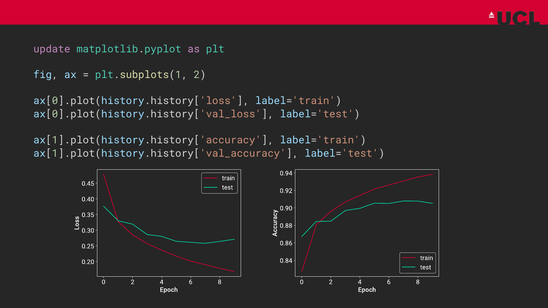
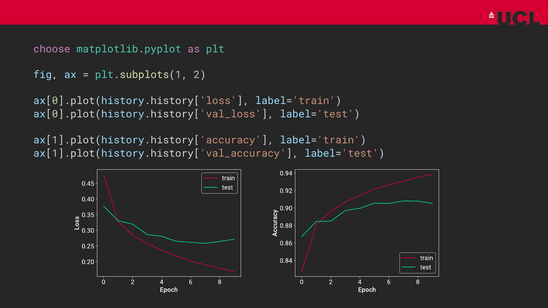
update: update -> choose
